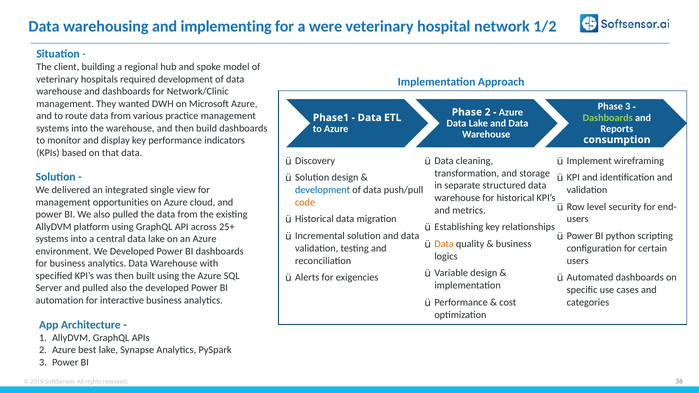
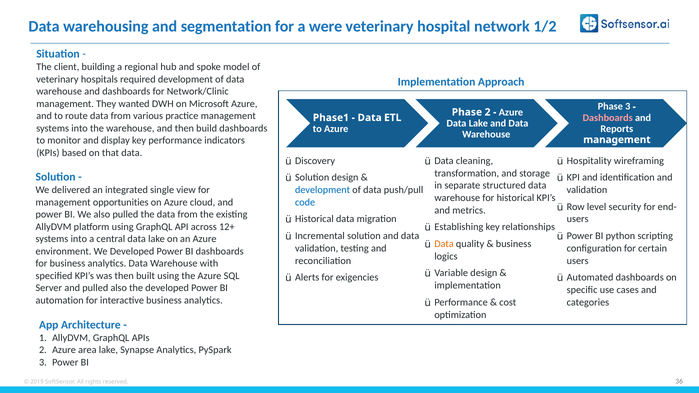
implementing: implementing -> segmentation
Dashboards at (608, 118) colour: light green -> pink
consumption at (617, 140): consumption -> management
Implement: Implement -> Hospitality
code colour: orange -> blue
25+: 25+ -> 12+
best: best -> area
